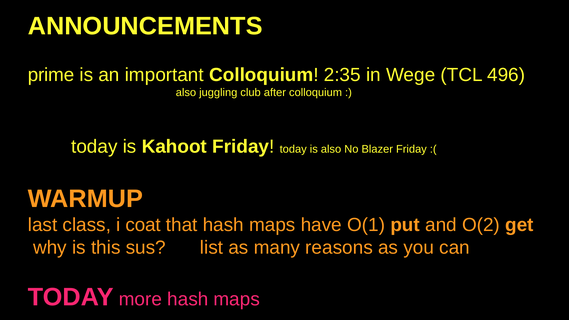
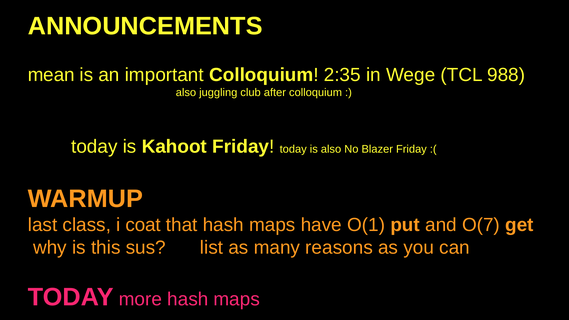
prime: prime -> mean
496: 496 -> 988
O(2: O(2 -> O(7
